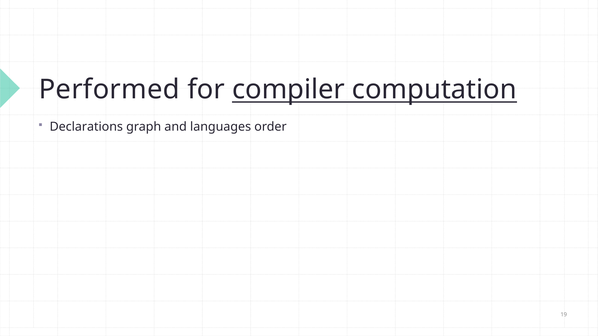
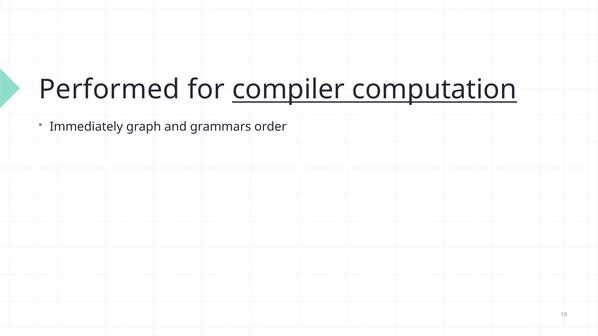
Declarations: Declarations -> Immediately
languages: languages -> grammars
